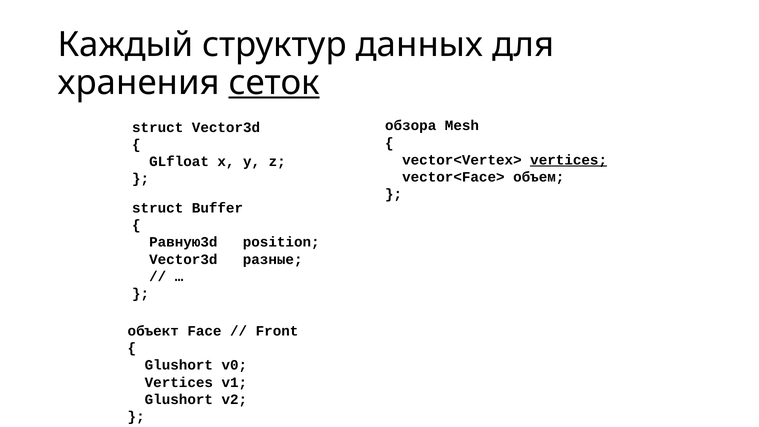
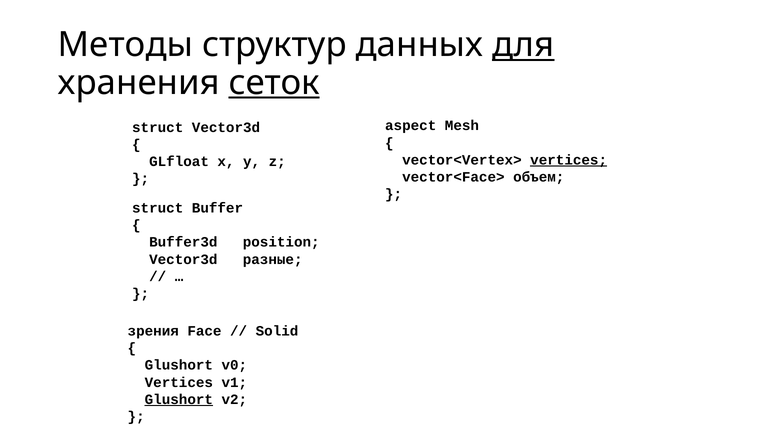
Каждый: Каждый -> Методы
для underline: none -> present
обзора: обзора -> aspect
Равную3d: Равную3d -> Buffer3d
объект: объект -> зрения
Front: Front -> Solid
Glushort at (179, 399) underline: none -> present
